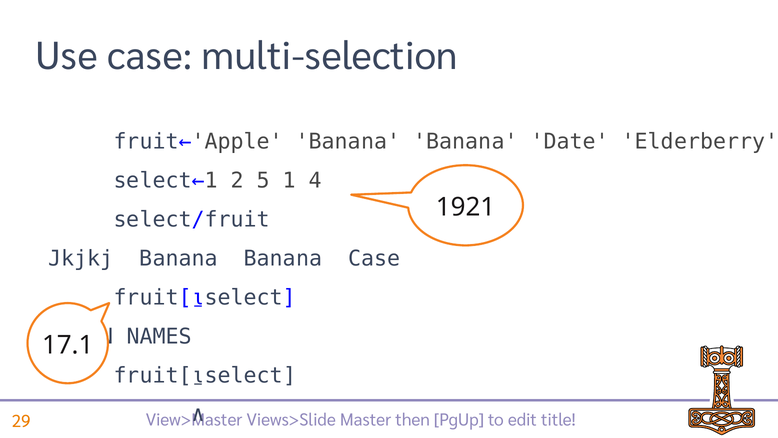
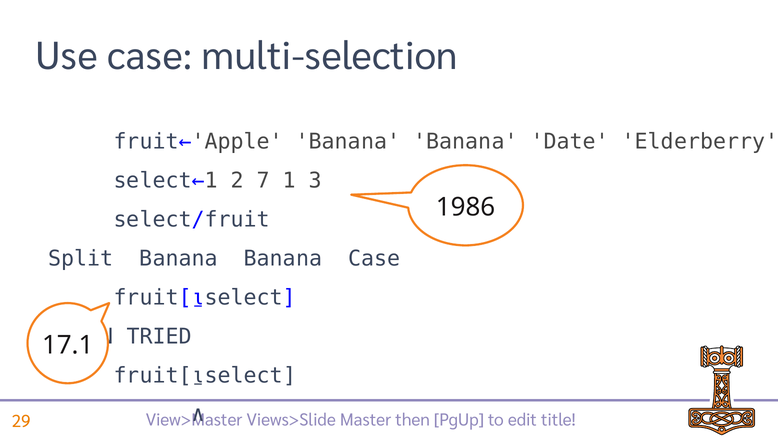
5: 5 -> 7
4: 4 -> 3
1921: 1921 -> 1986
Jkjkj: Jkjkj -> Split
NAMES: NAMES -> TRIED
